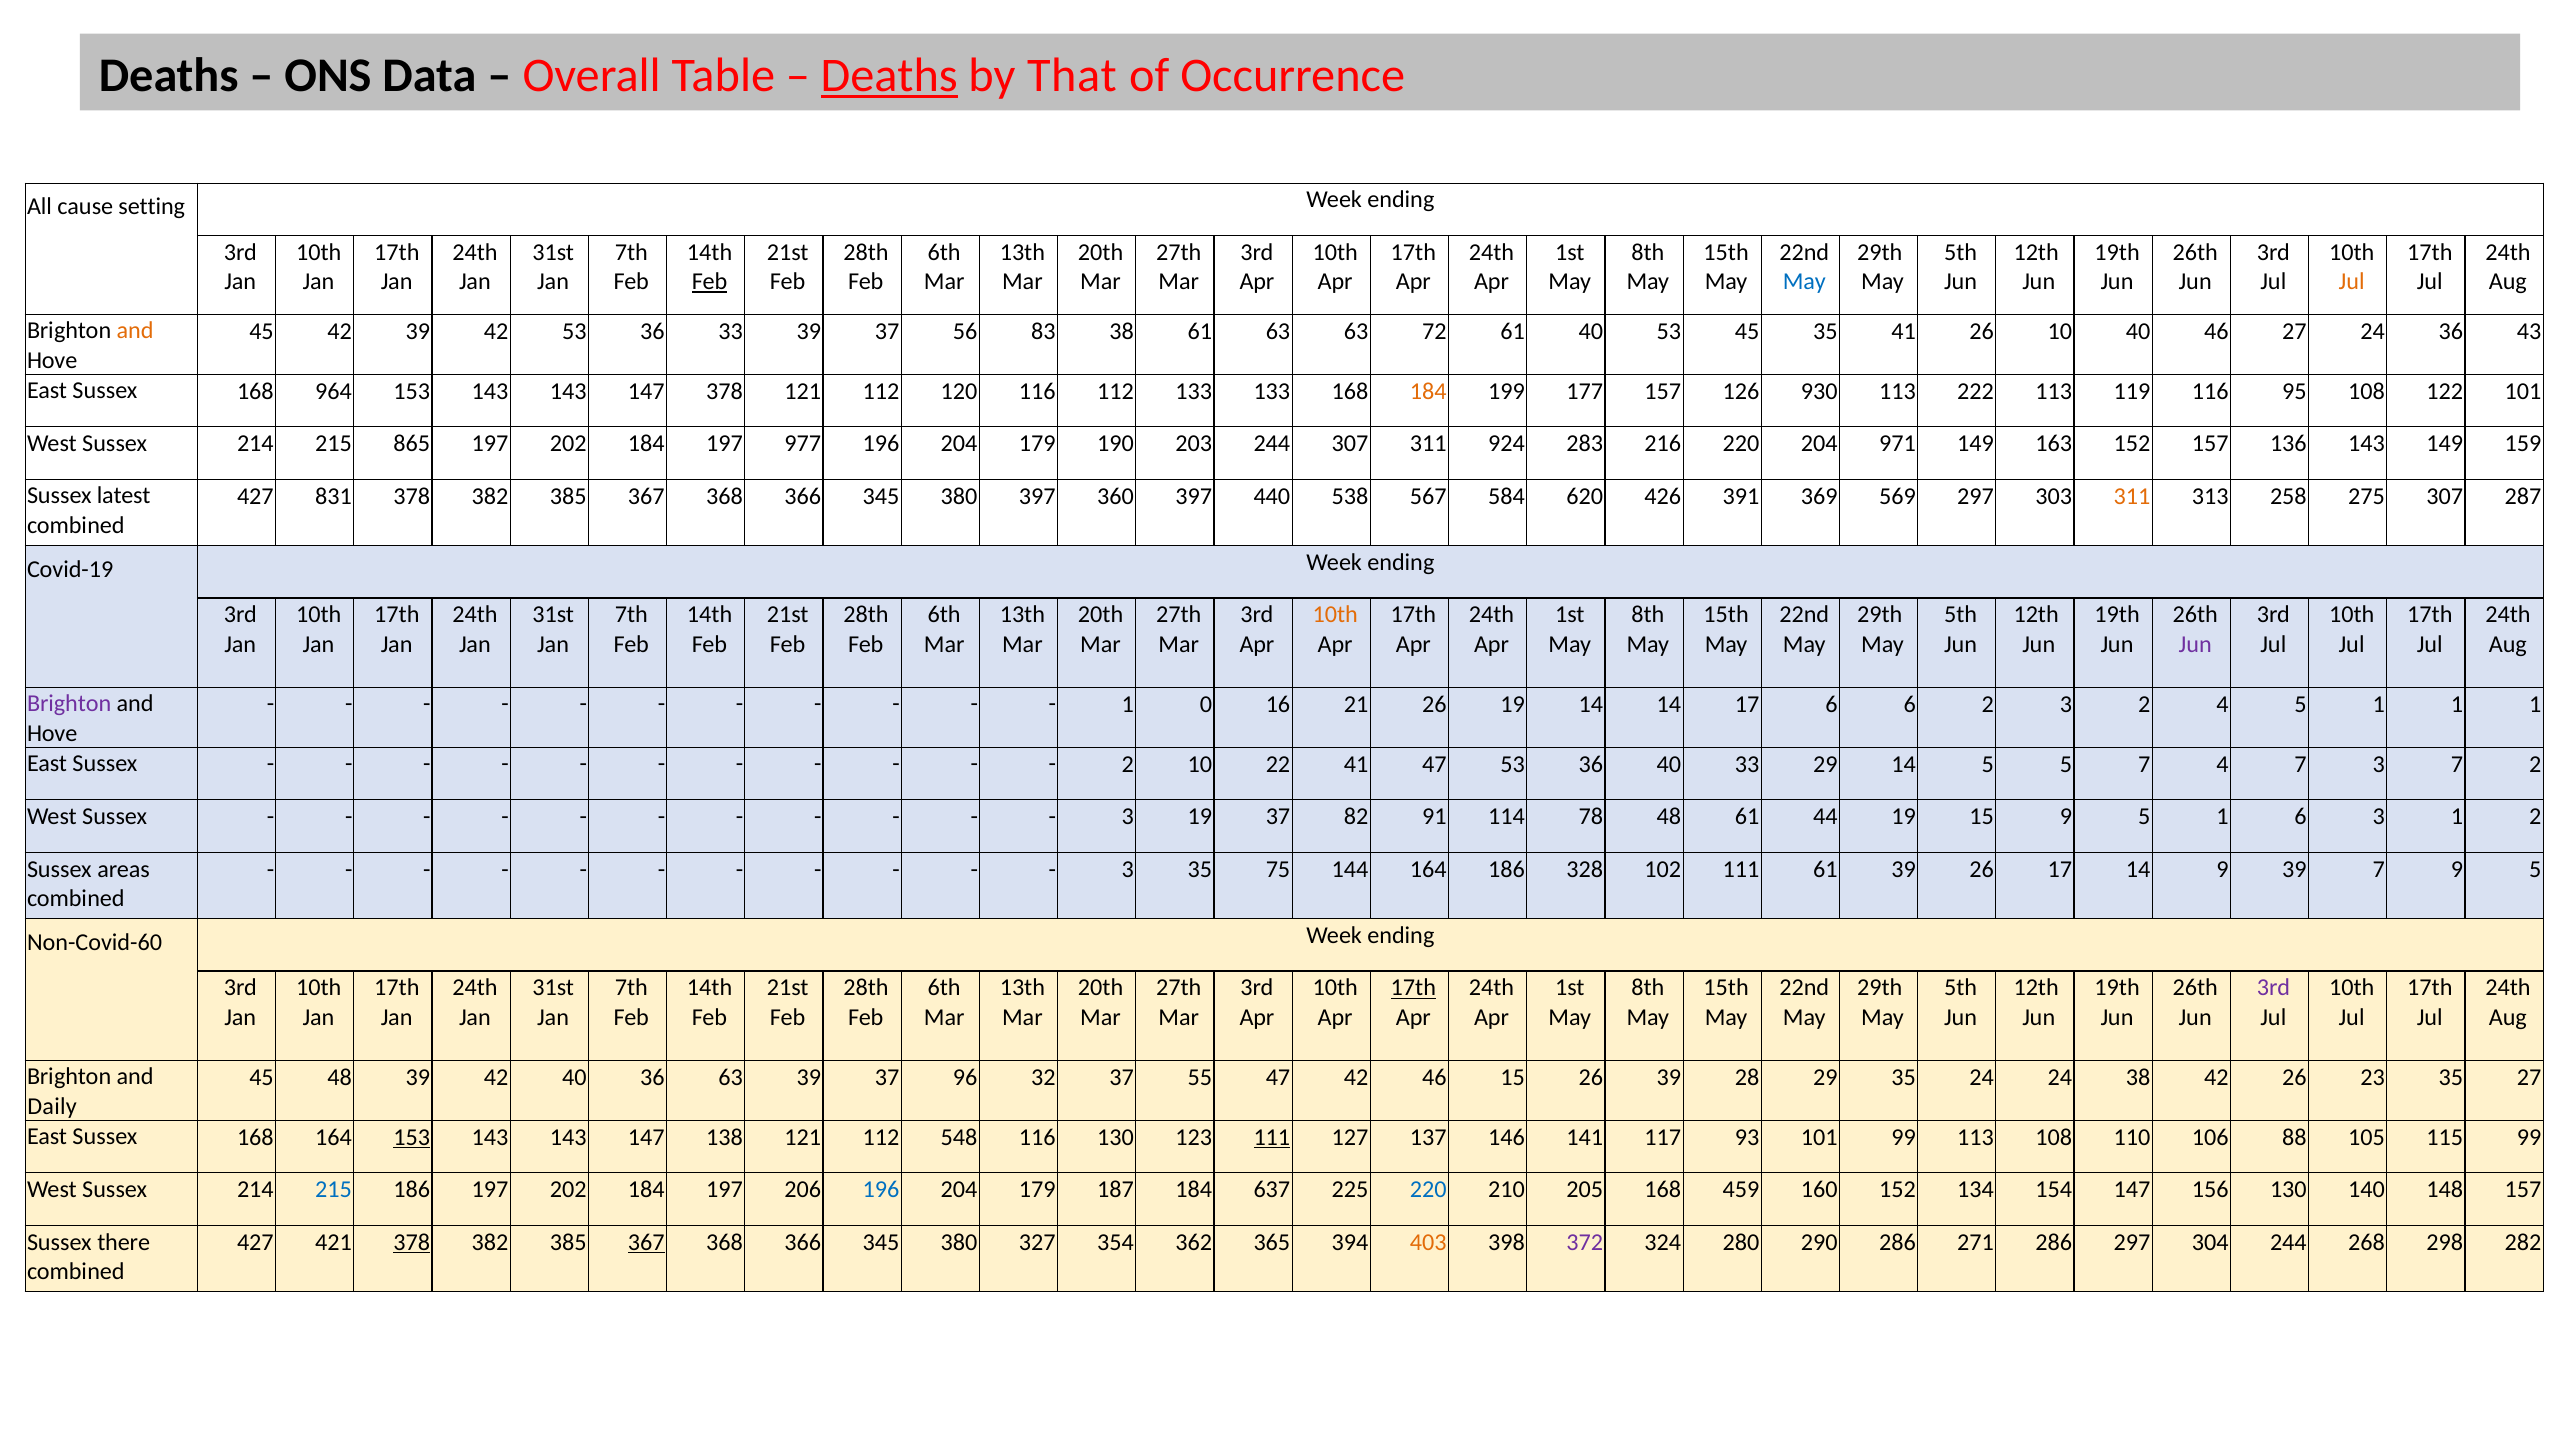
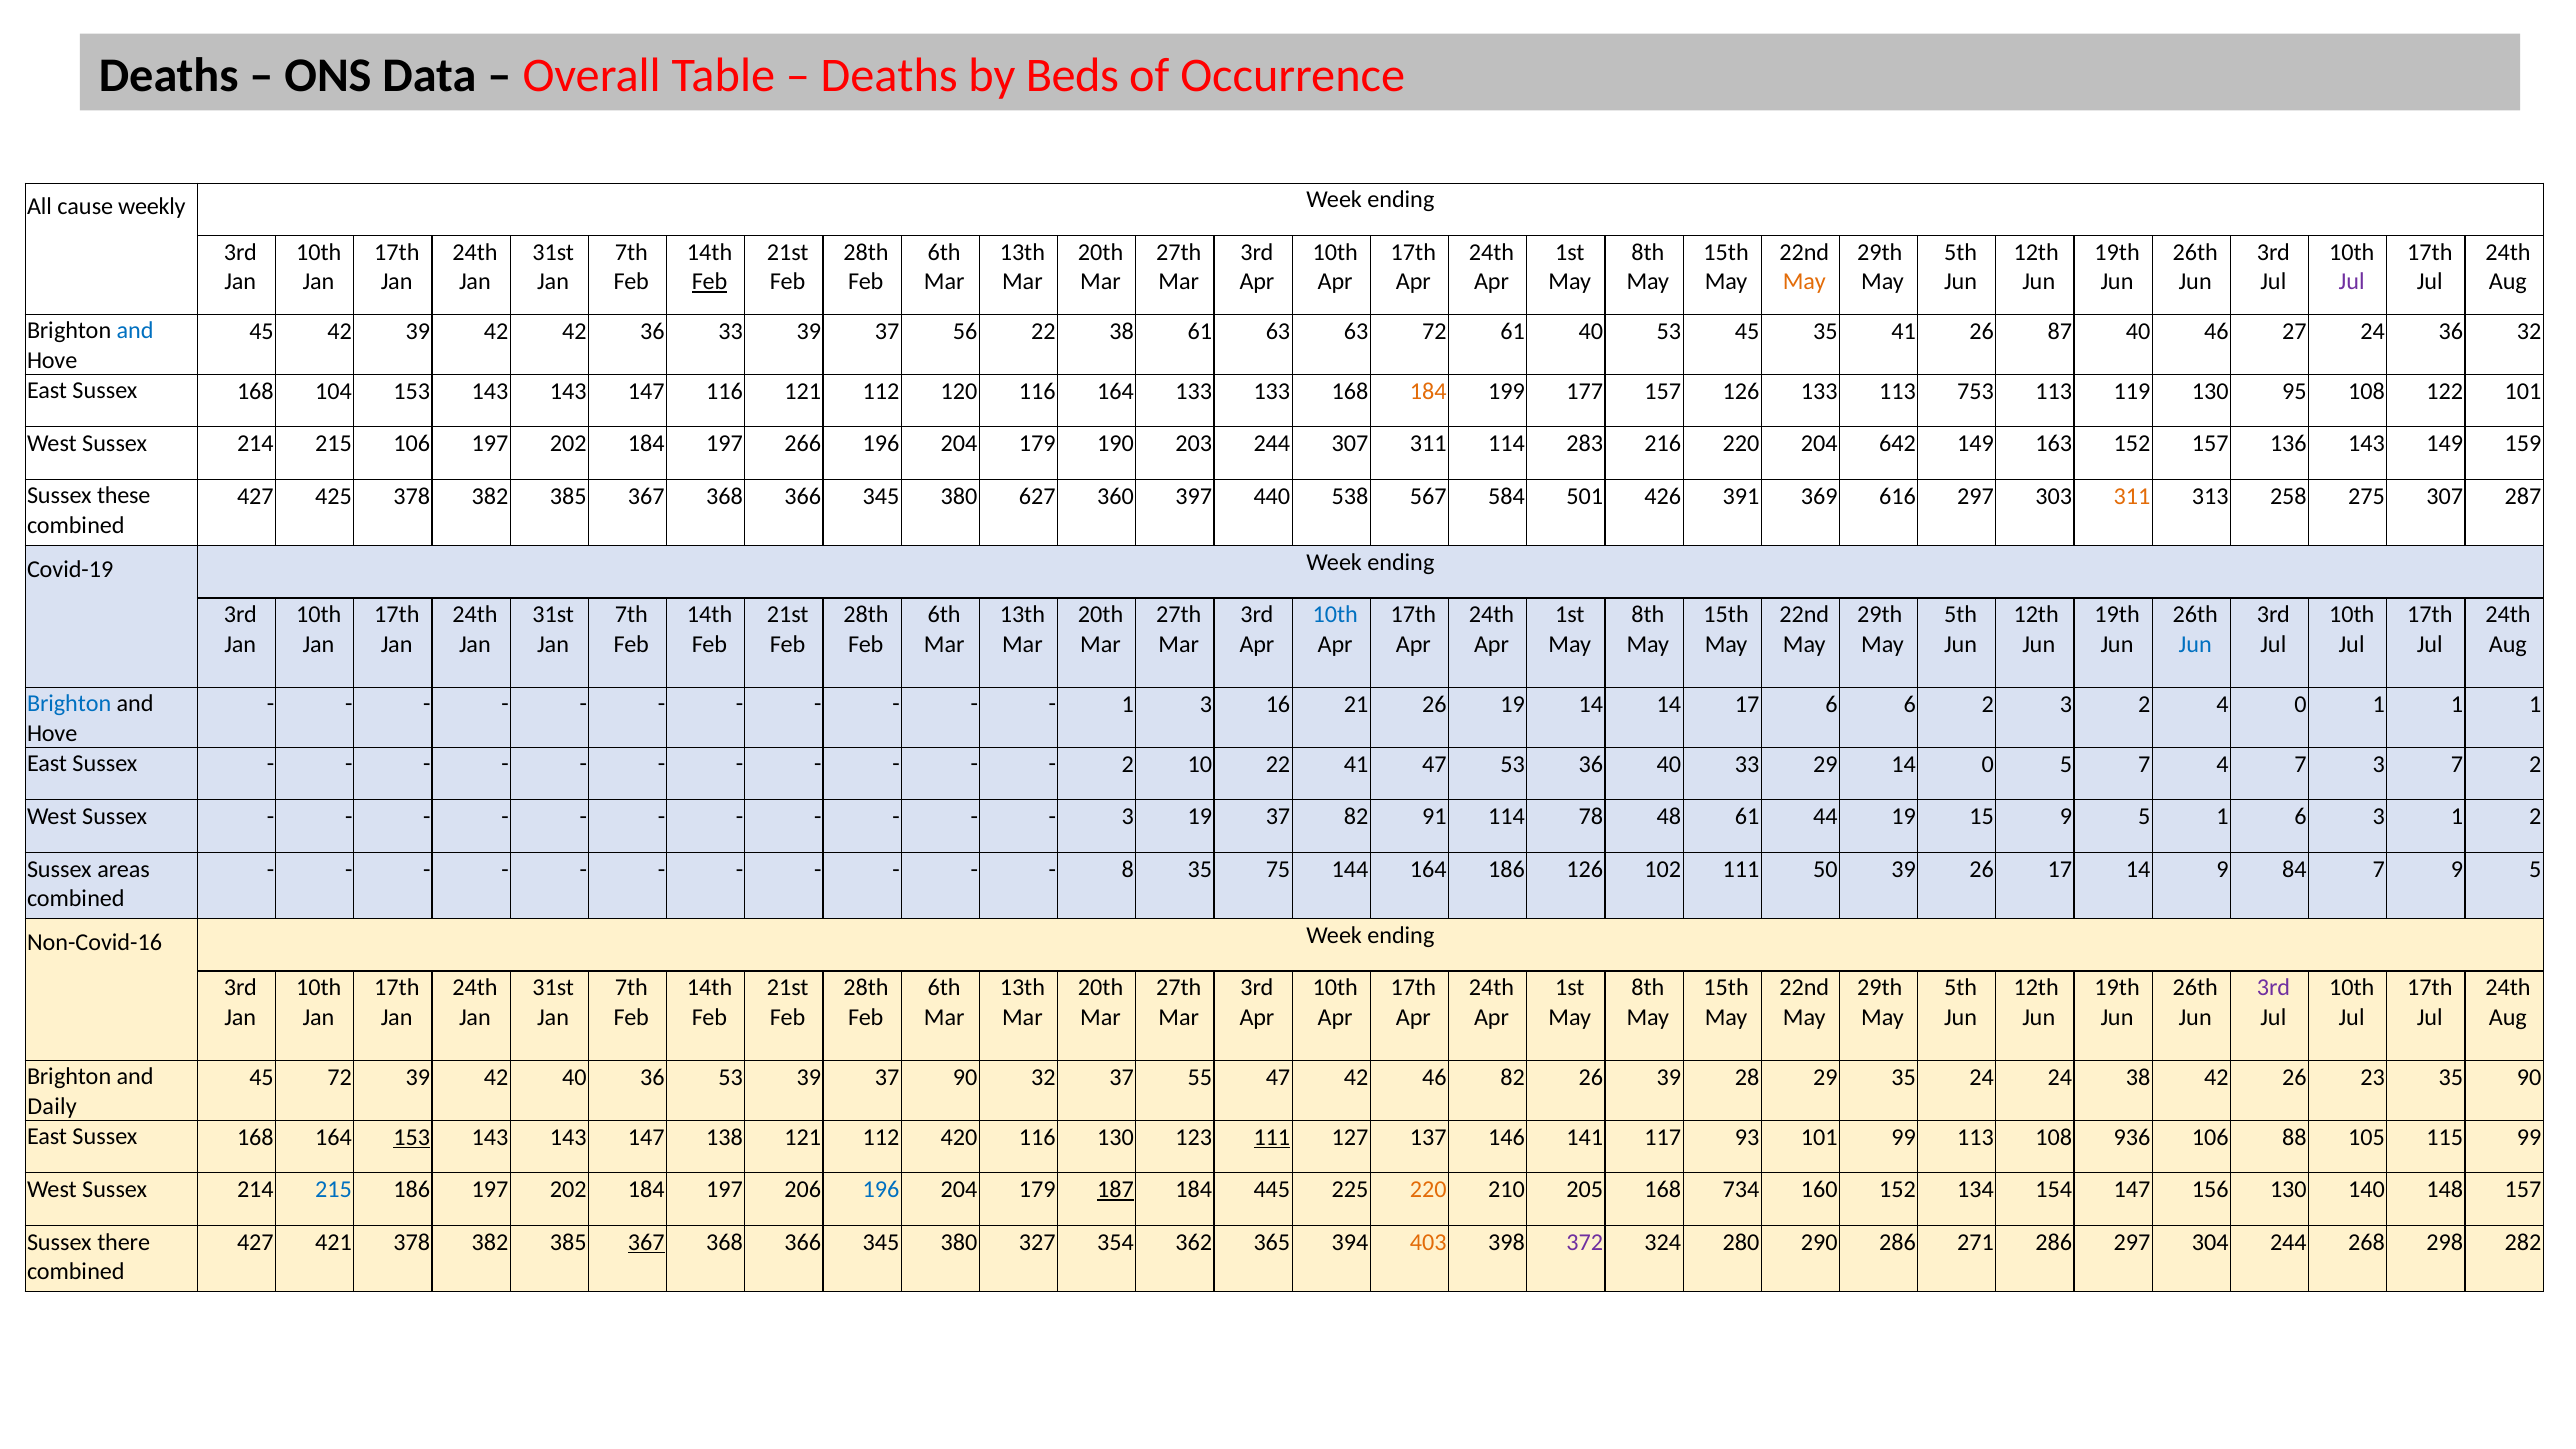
Deaths at (889, 75) underline: present -> none
That: That -> Beds
setting: setting -> weekly
May at (1804, 282) colour: blue -> orange
Jul at (2352, 282) colour: orange -> purple
and at (135, 331) colour: orange -> blue
42 53: 53 -> 42
56 83: 83 -> 22
26 10: 10 -> 87
36 43: 43 -> 32
964: 964 -> 104
147 378: 378 -> 116
116 112: 112 -> 164
126 930: 930 -> 133
222: 222 -> 753
119 116: 116 -> 130
215 865: 865 -> 106
977: 977 -> 266
311 924: 924 -> 114
971: 971 -> 642
latest: latest -> these
831: 831 -> 425
380 397: 397 -> 627
620: 620 -> 501
569: 569 -> 616
10th at (1335, 615) colour: orange -> blue
Jun at (2195, 644) colour: purple -> blue
Brighton at (69, 704) colour: purple -> blue
1 0: 0 -> 3
4 5: 5 -> 0
14 5: 5 -> 0
3 at (1128, 869): 3 -> 8
186 328: 328 -> 126
111 61: 61 -> 50
9 39: 39 -> 84
Non-Covid-60: Non-Covid-60 -> Non-Covid-16
17th at (1413, 988) underline: present -> none
45 48: 48 -> 72
36 63: 63 -> 53
37 96: 96 -> 90
46 15: 15 -> 82
35 27: 27 -> 90
548: 548 -> 420
110: 110 -> 936
187 underline: none -> present
637: 637 -> 445
220 at (1428, 1190) colour: blue -> orange
459: 459 -> 734
378 at (412, 1242) underline: present -> none
